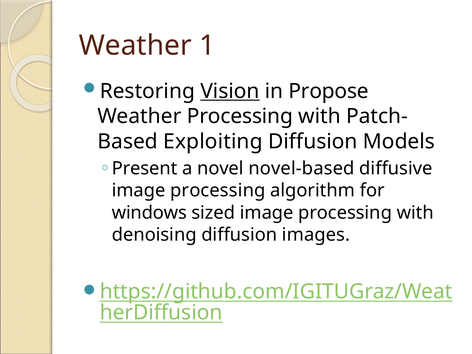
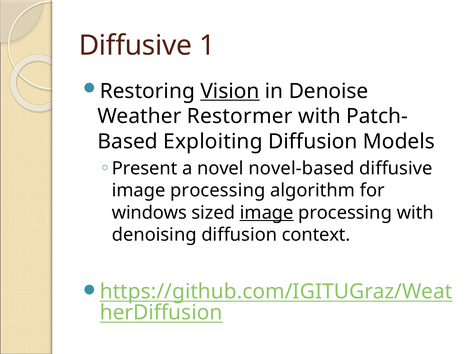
Weather at (135, 46): Weather -> Diffusive
Propose: Propose -> Denoise
Weather Processing: Processing -> Restormer
image at (267, 213) underline: none -> present
images: images -> context
